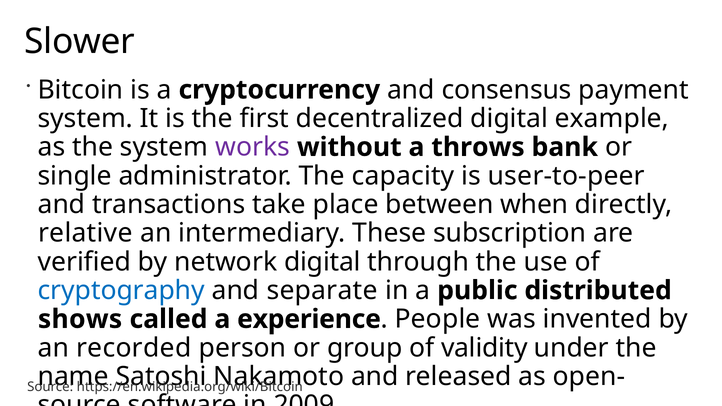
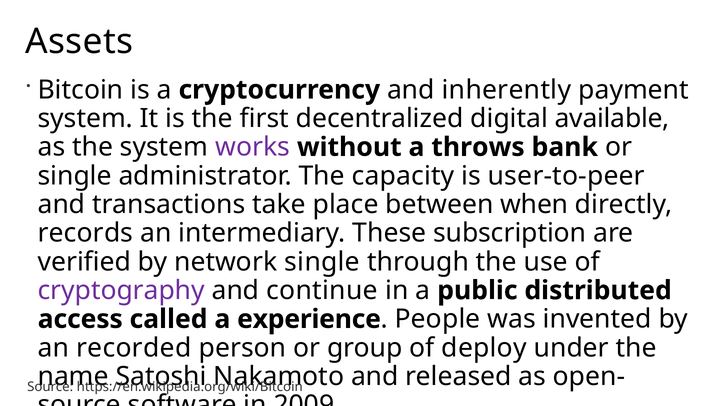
Slower: Slower -> Assets
consensus: consensus -> inherently
example: example -> available
relative: relative -> records
network digital: digital -> single
cryptography colour: blue -> purple
separate: separate -> continue
shows: shows -> access
validity: validity -> deploy
